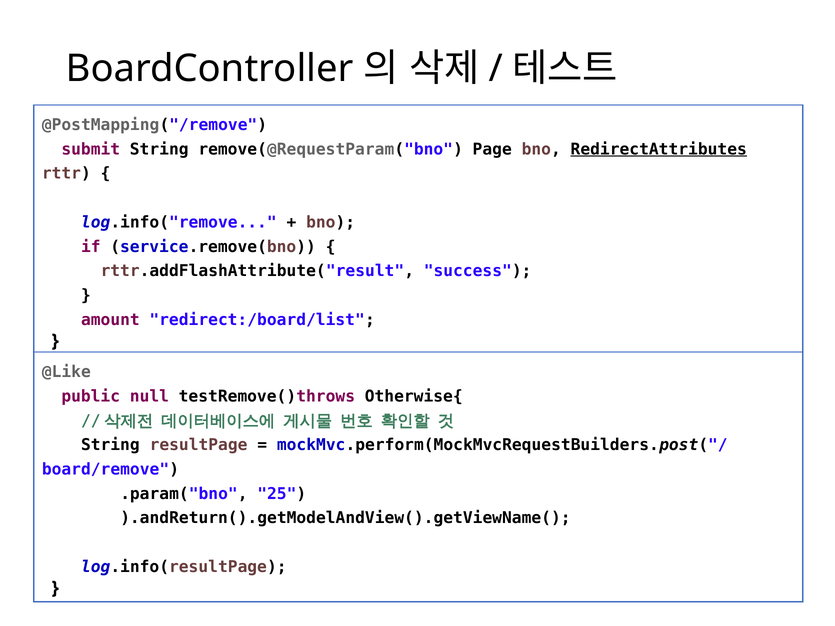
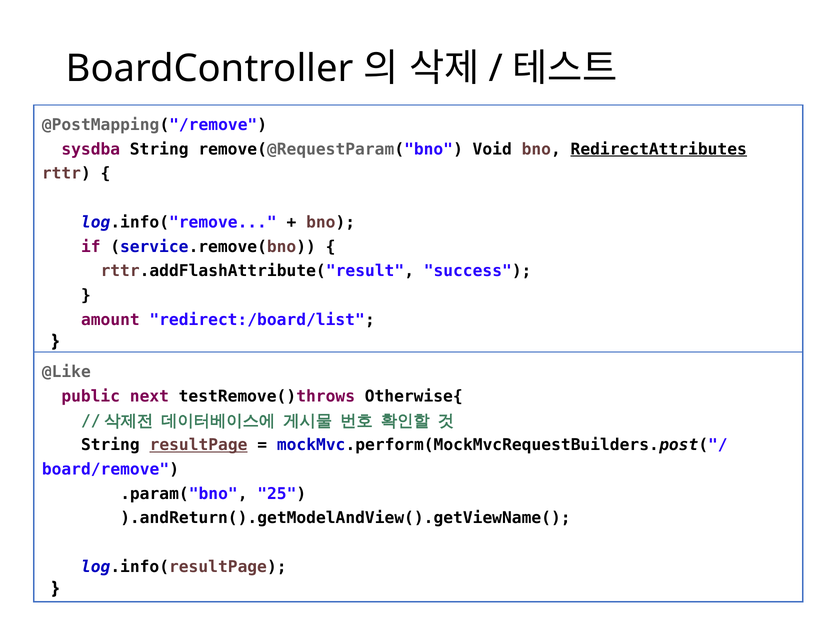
submit: submit -> sysdba
Page: Page -> Void
null: null -> next
resultPage underline: none -> present
